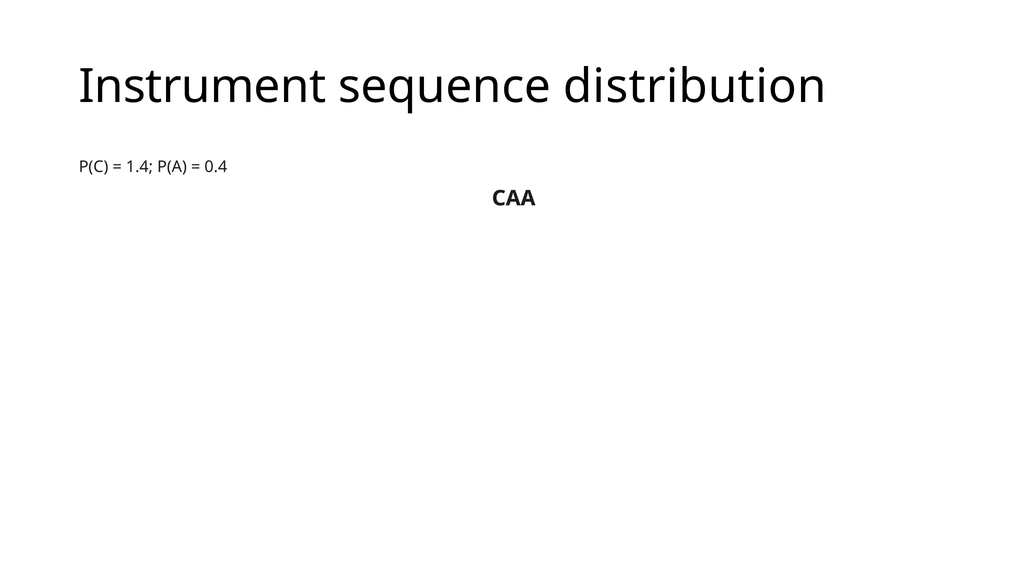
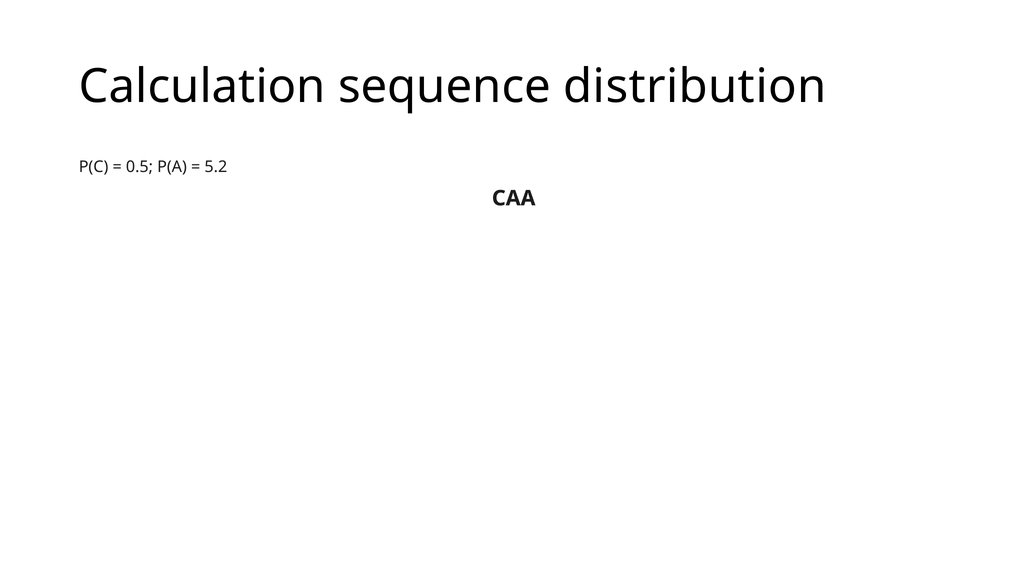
Instrument: Instrument -> Calculation
1.4: 1.4 -> 0.5
0.4: 0.4 -> 5.2
